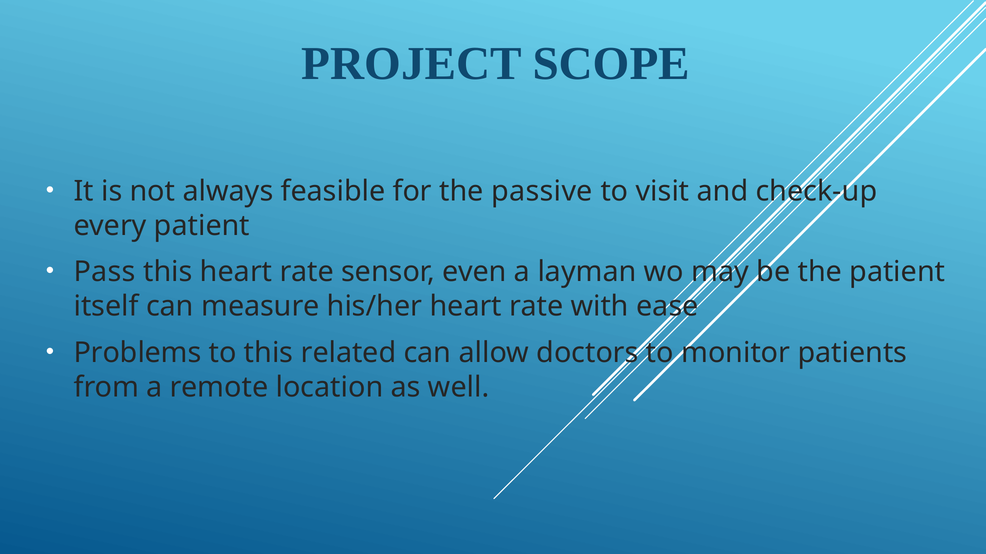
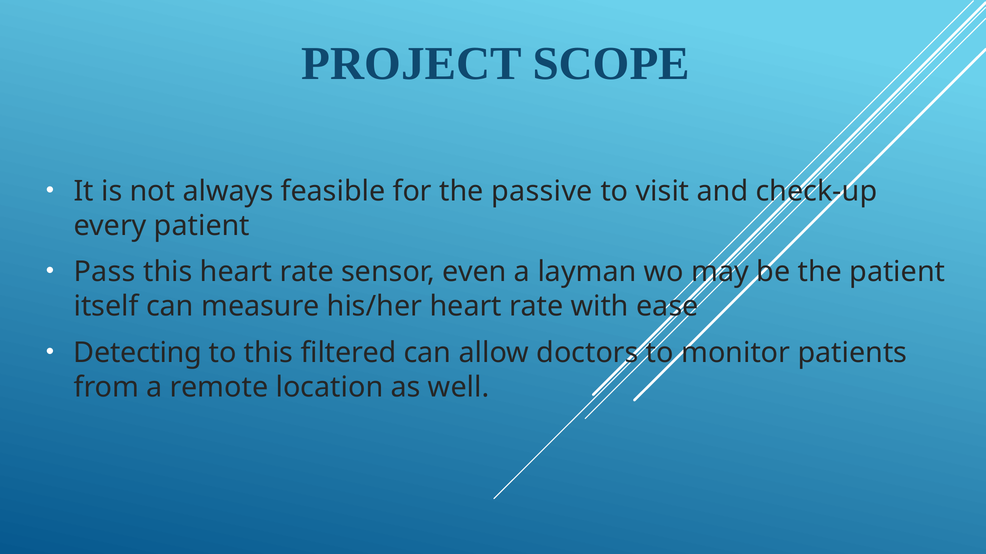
Problems: Problems -> Detecting
related: related -> filtered
